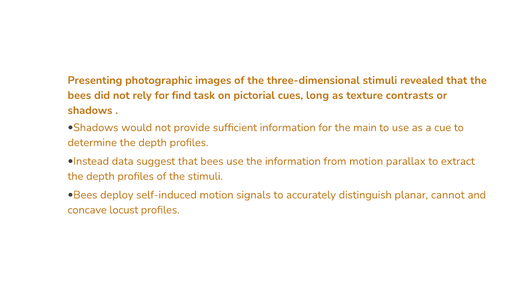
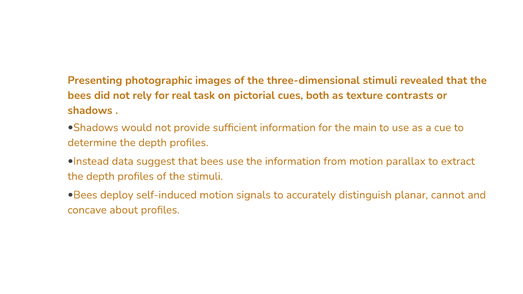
find: find -> real
long: long -> both
locust: locust -> about
